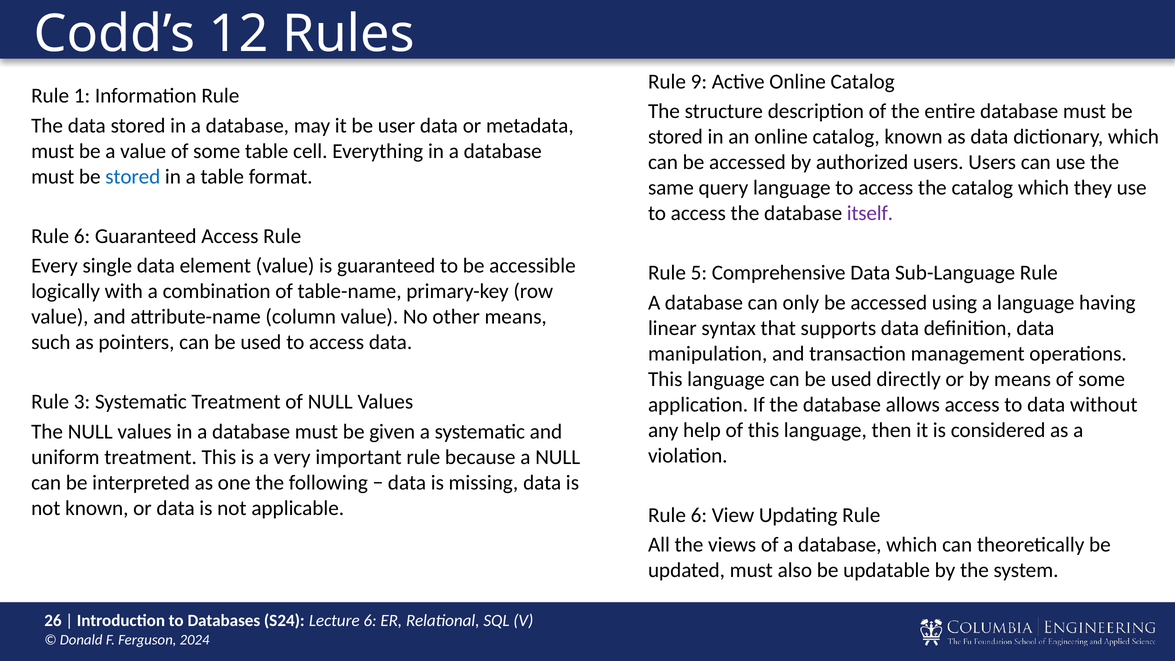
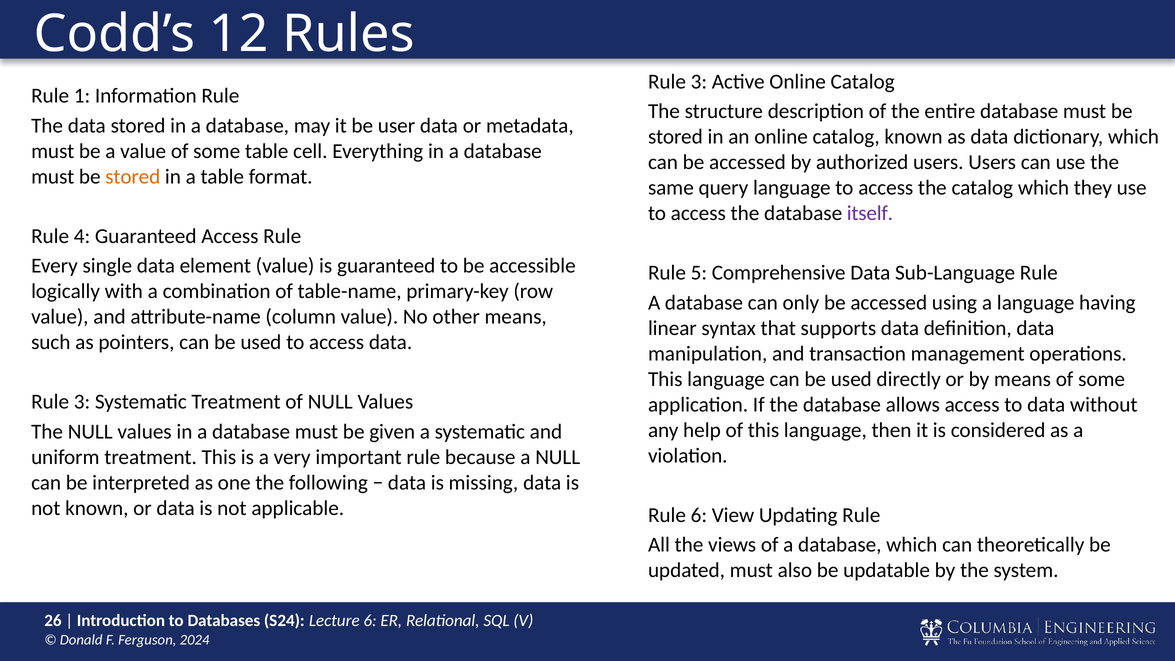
9 at (699, 82): 9 -> 3
stored at (133, 177) colour: blue -> orange
6 at (82, 236): 6 -> 4
